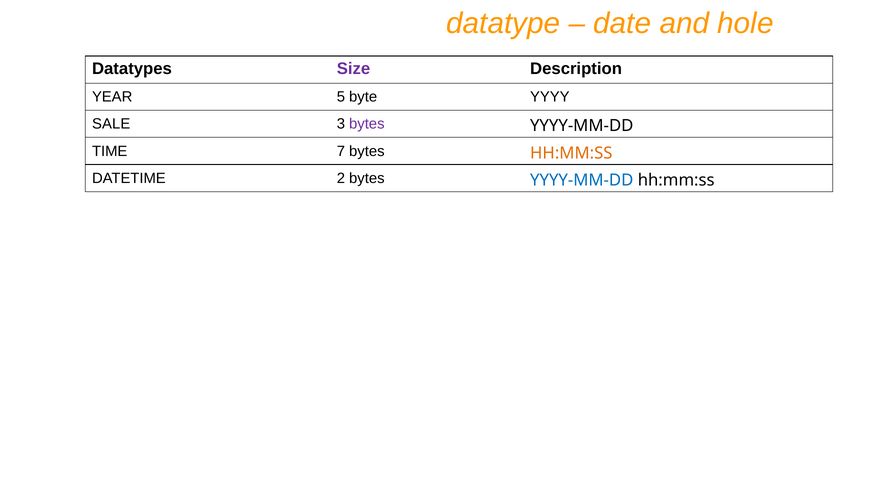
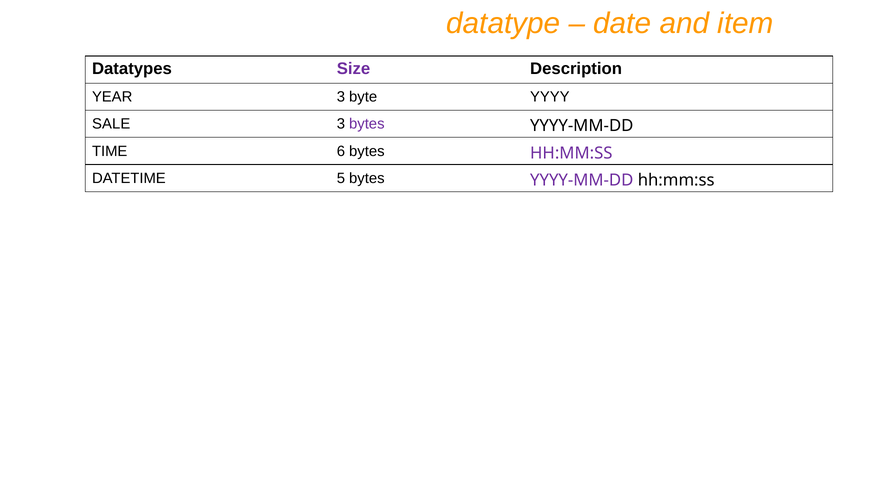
hole: hole -> item
YEAR 5: 5 -> 3
7: 7 -> 6
HH:MM:SS at (571, 153) colour: orange -> purple
2: 2 -> 5
YYYY-MM-DD at (582, 180) colour: blue -> purple
